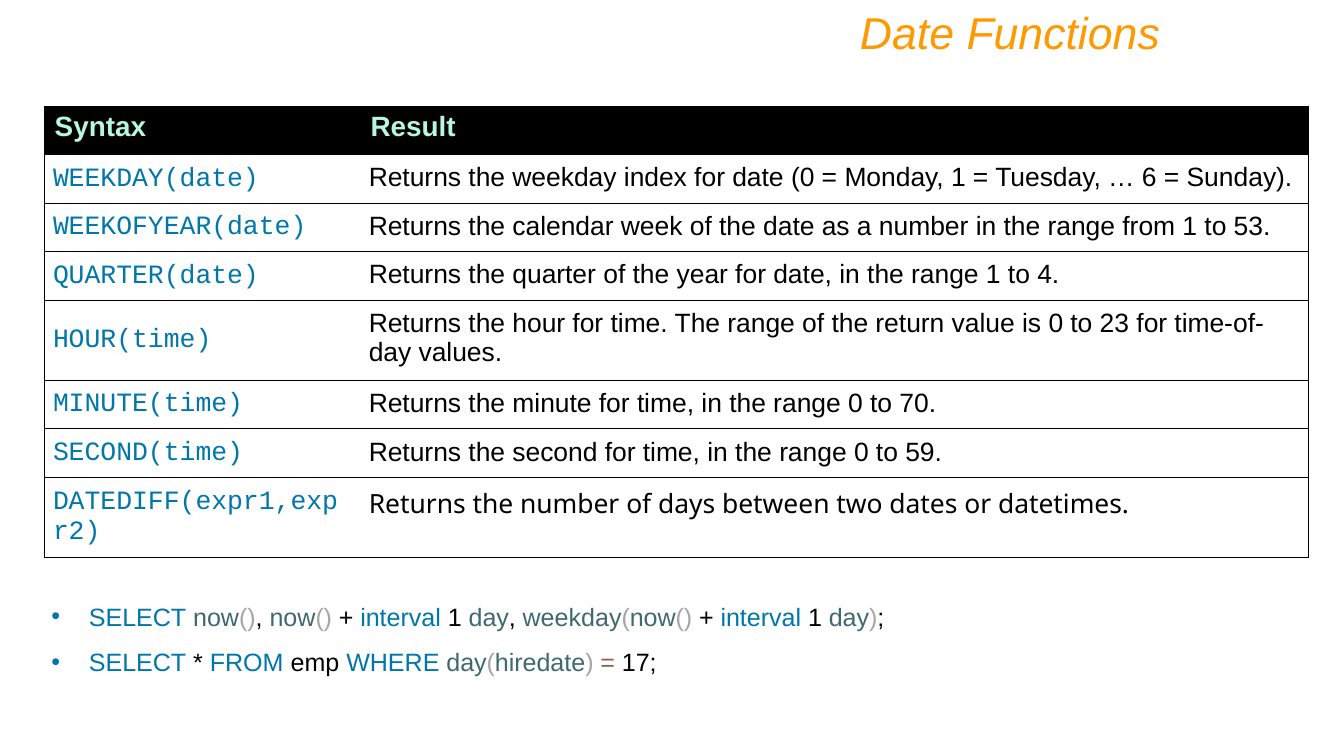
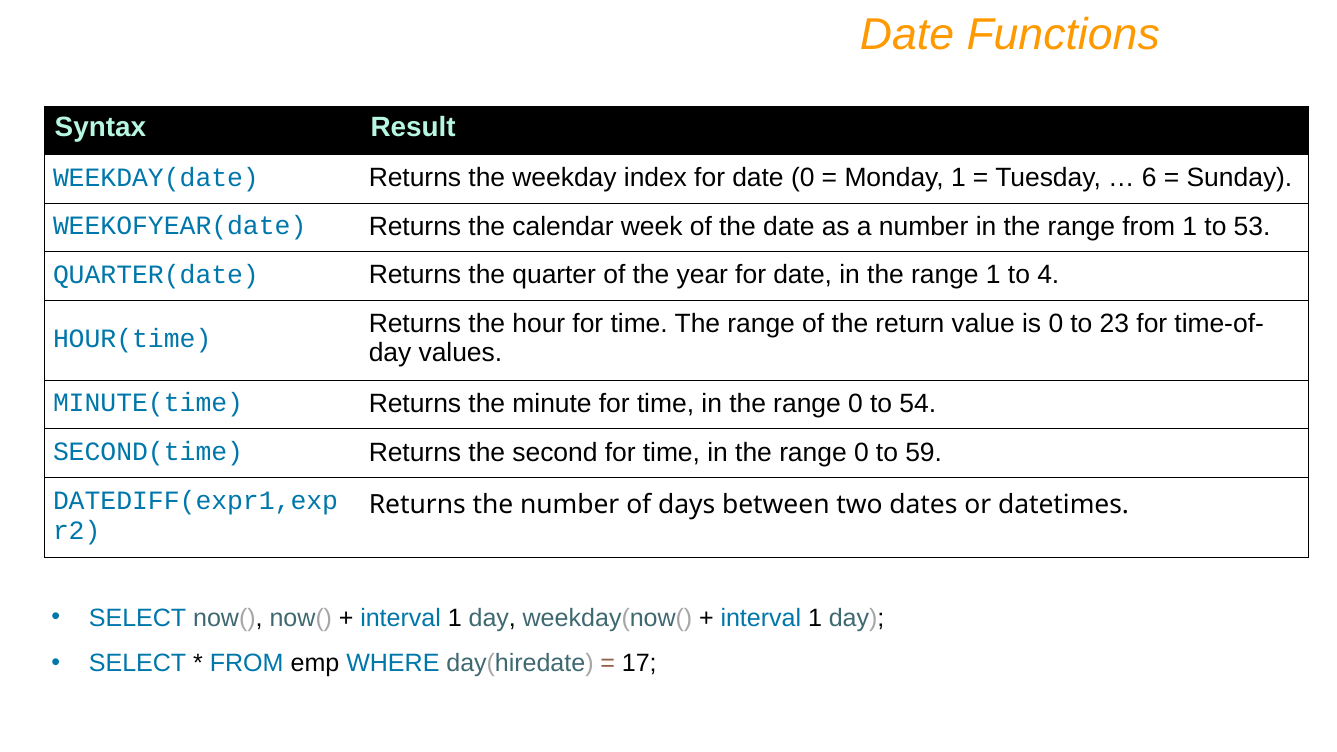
70: 70 -> 54
